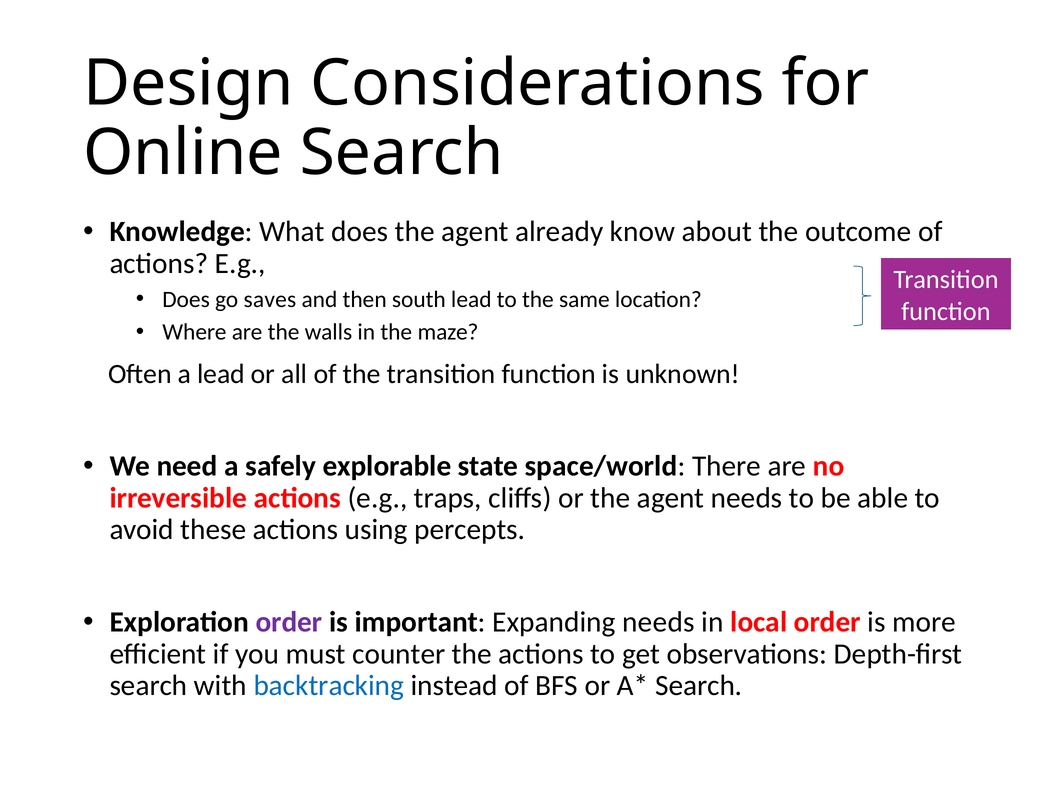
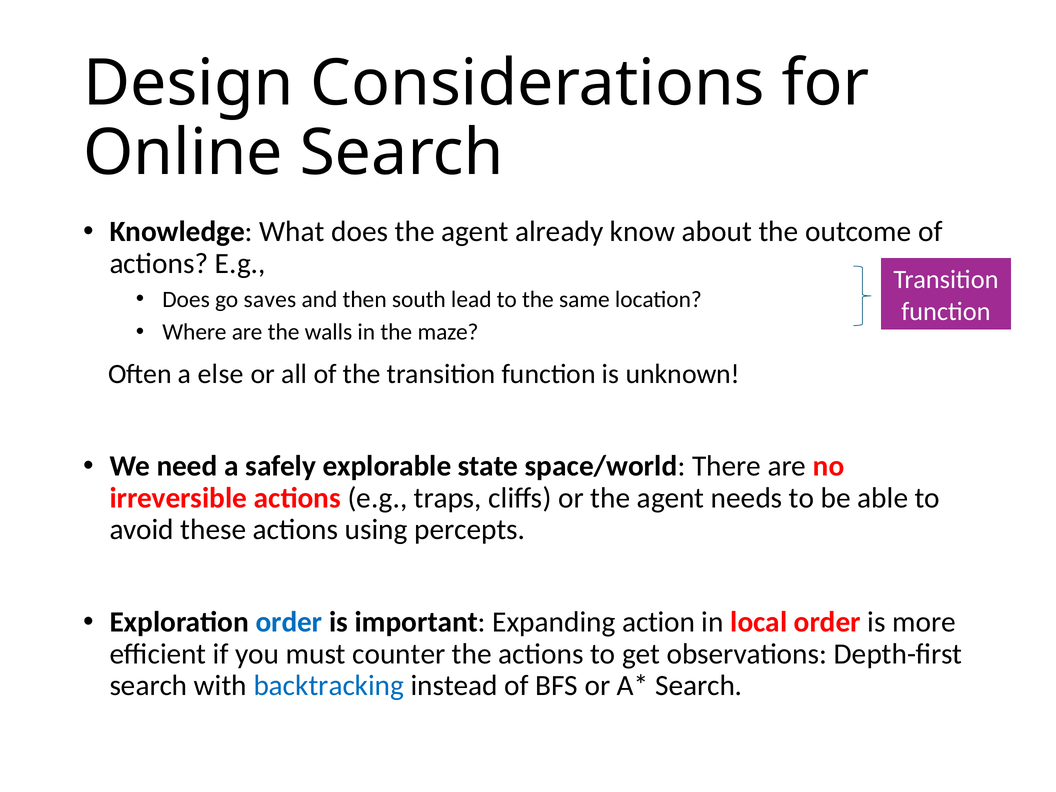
a lead: lead -> else
order at (289, 622) colour: purple -> blue
Expanding needs: needs -> action
